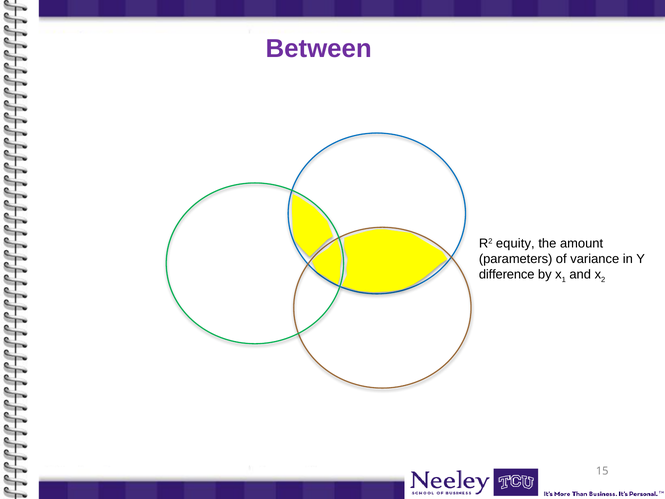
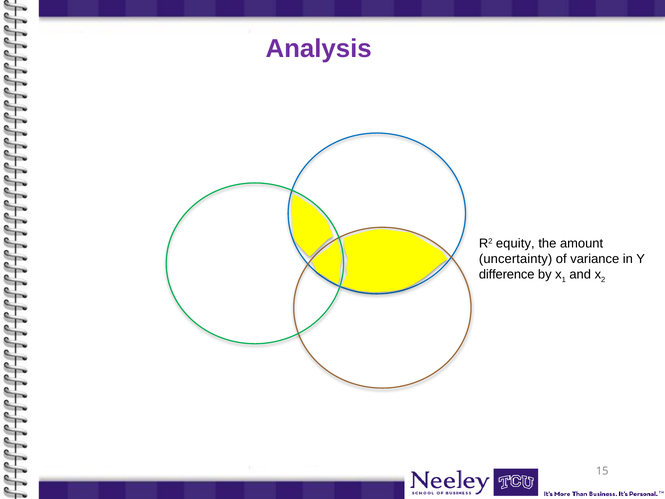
Between: Between -> Analysis
parameters: parameters -> uncertainty
